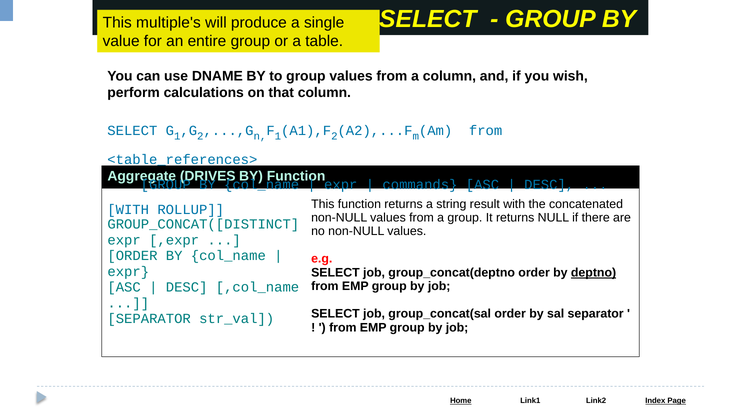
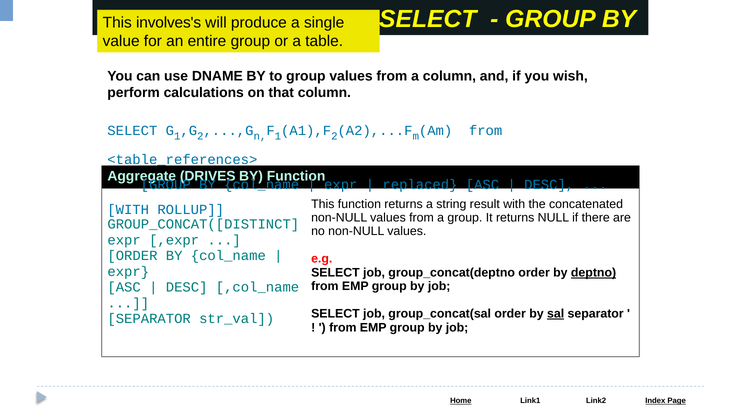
multiple's: multiple's -> involves's
commands: commands -> replaced
sal underline: none -> present
